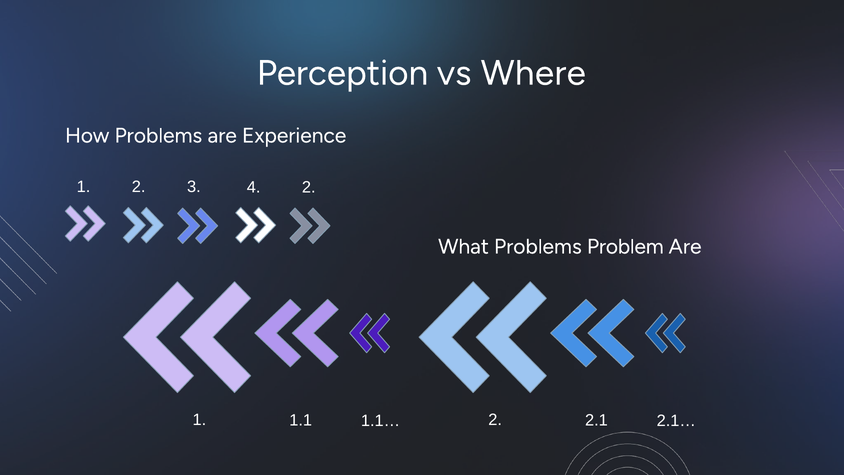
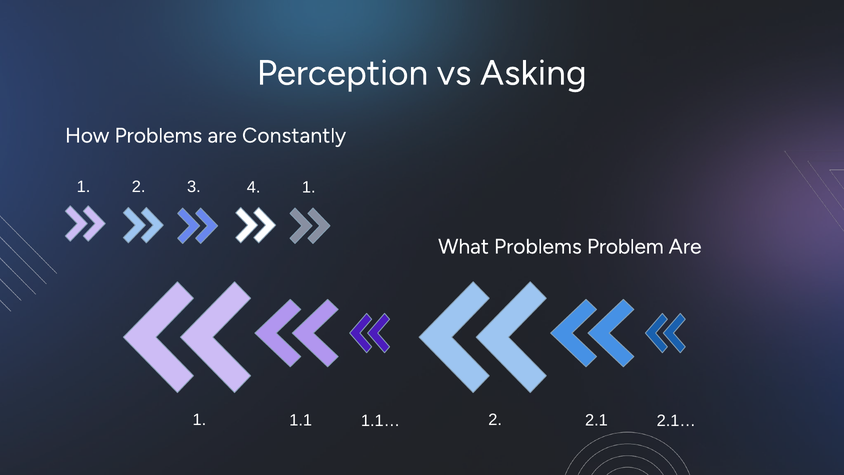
Where: Where -> Asking
Experience: Experience -> Constantly
4 2: 2 -> 1
